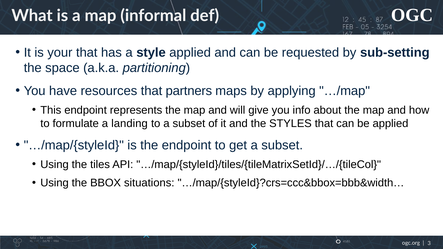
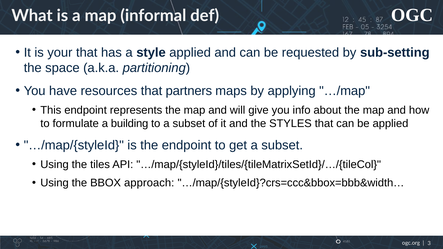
landing: landing -> building
situations: situations -> approach
